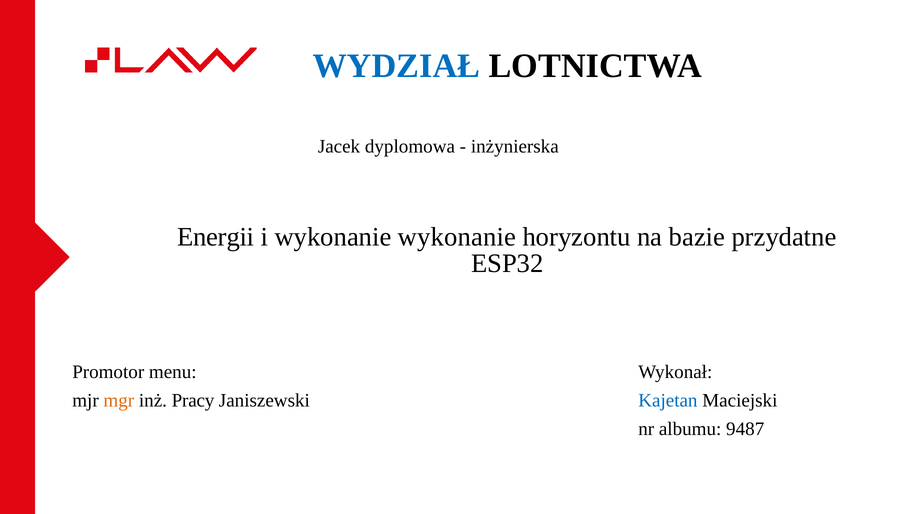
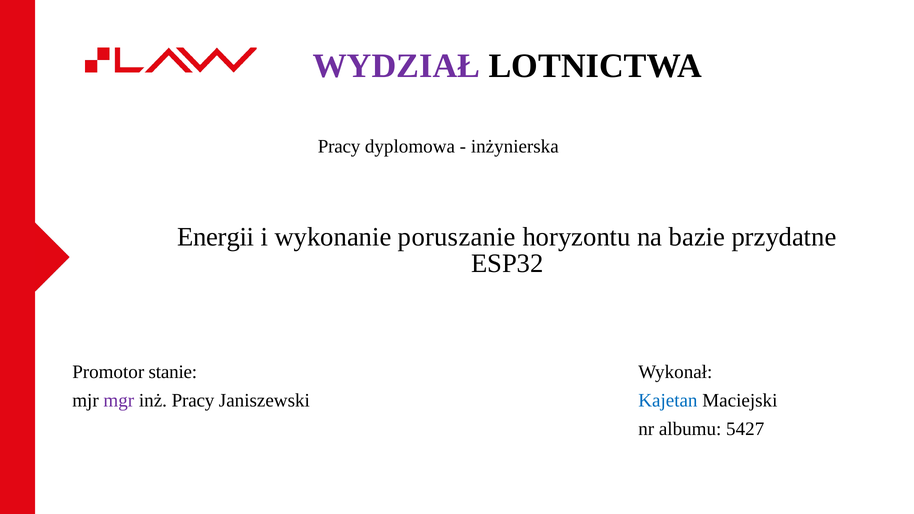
WYDZIAŁ colour: blue -> purple
Jacek at (339, 146): Jacek -> Pracy
wykonanie wykonanie: wykonanie -> poruszanie
menu: menu -> stanie
mgr colour: orange -> purple
9487: 9487 -> 5427
